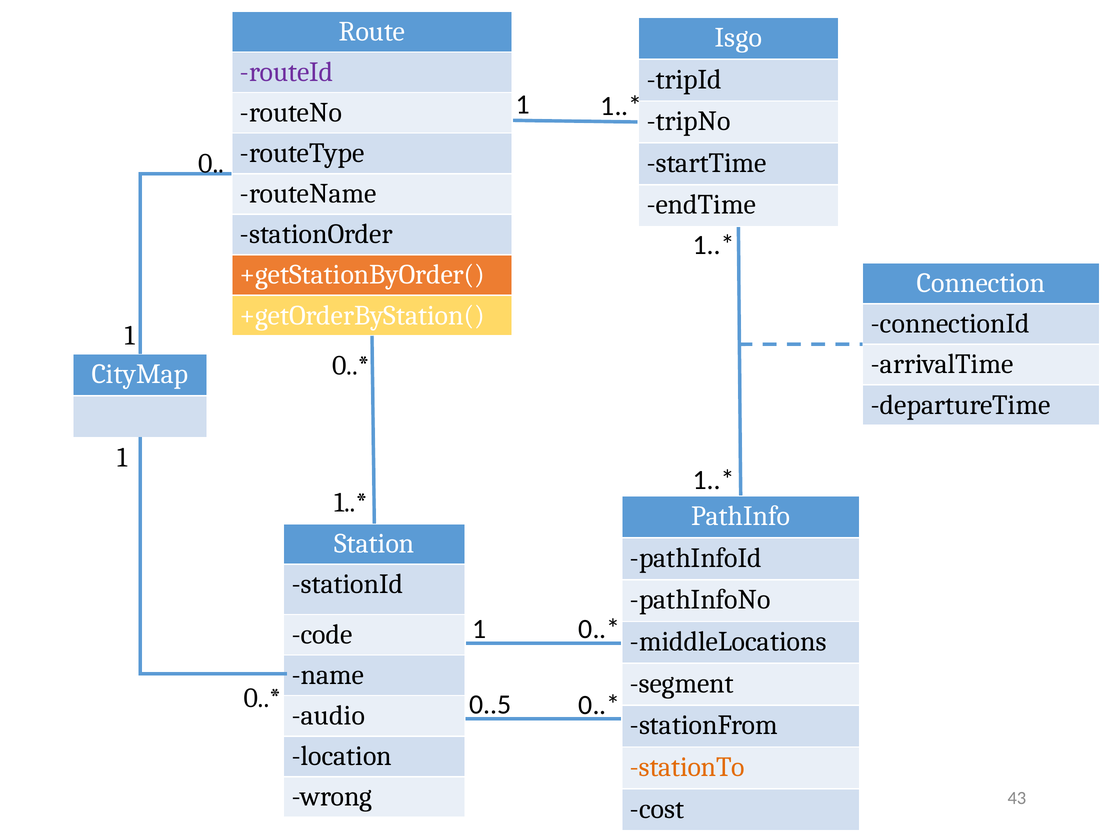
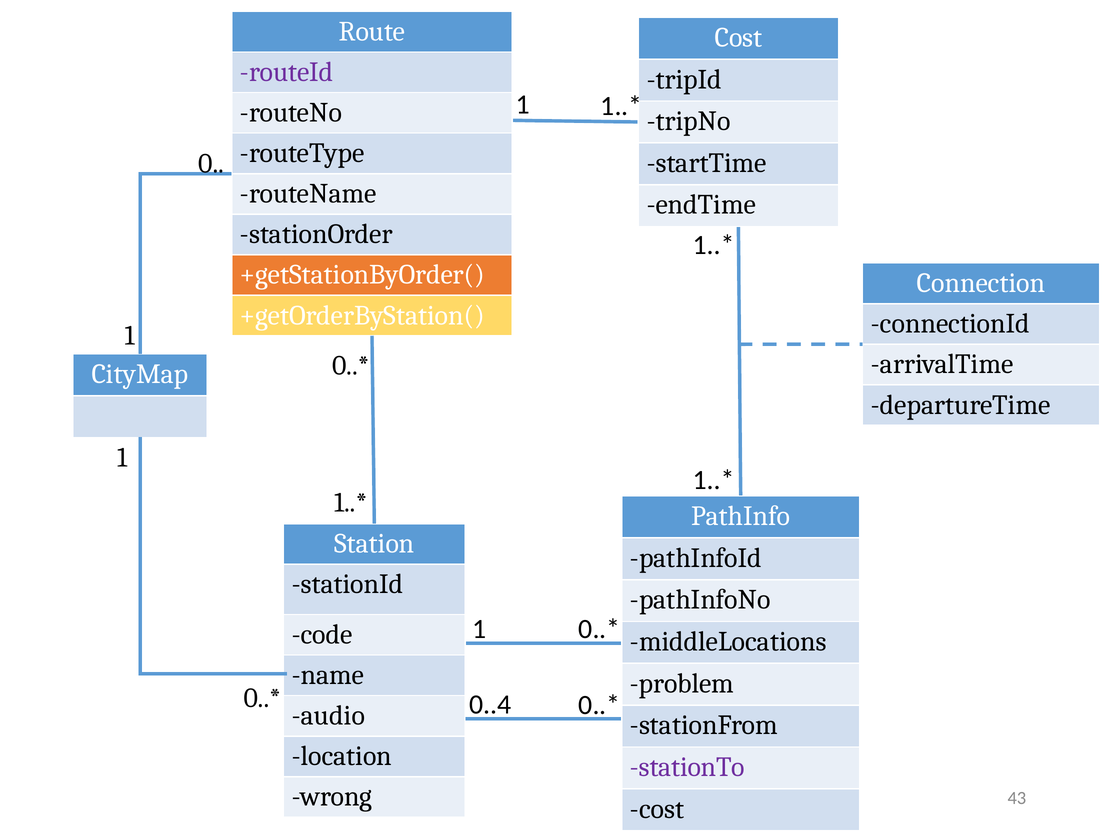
Isgo at (738, 37): Isgo -> Cost
segment: segment -> problem
0..5: 0..5 -> 0..4
stationTo colour: orange -> purple
